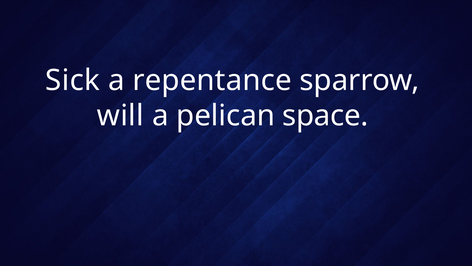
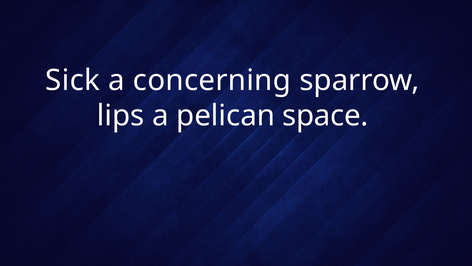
repentance: repentance -> concerning
will: will -> lips
